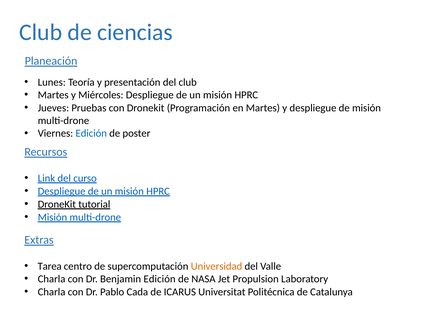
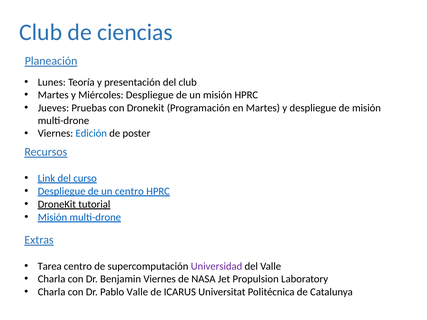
misión at (129, 191): misión -> centro
Universidad colour: orange -> purple
Benjamin Edición: Edición -> Viernes
Pablo Cada: Cada -> Valle
